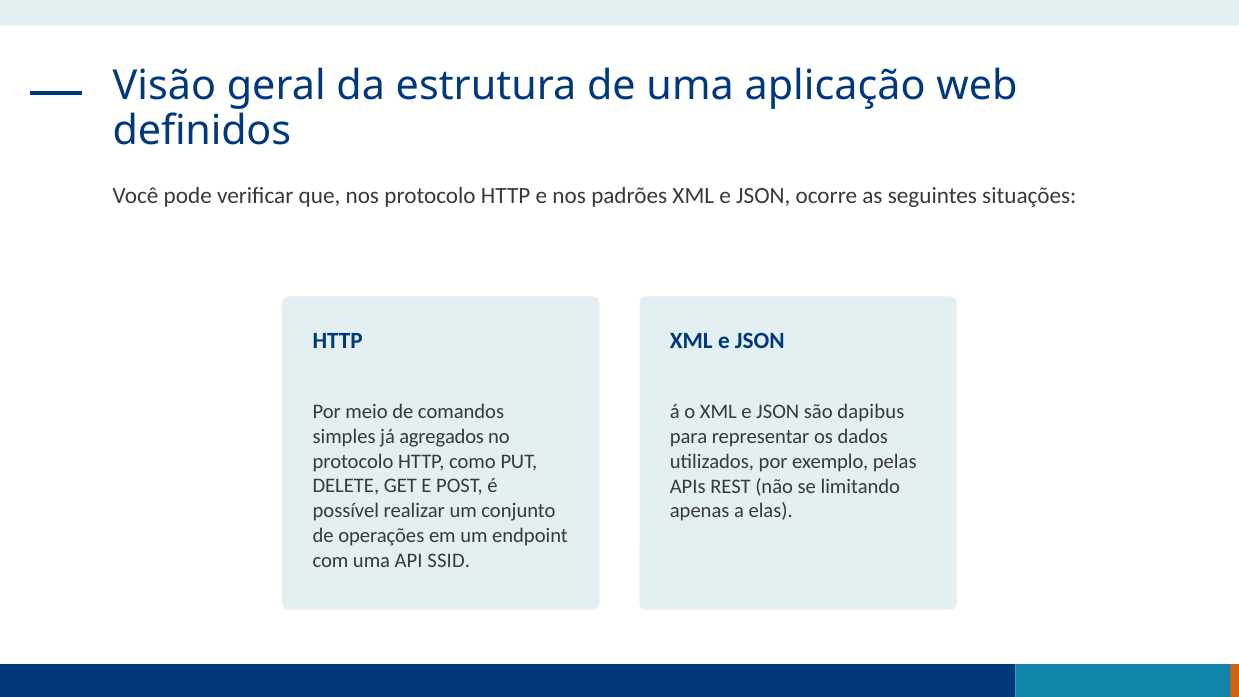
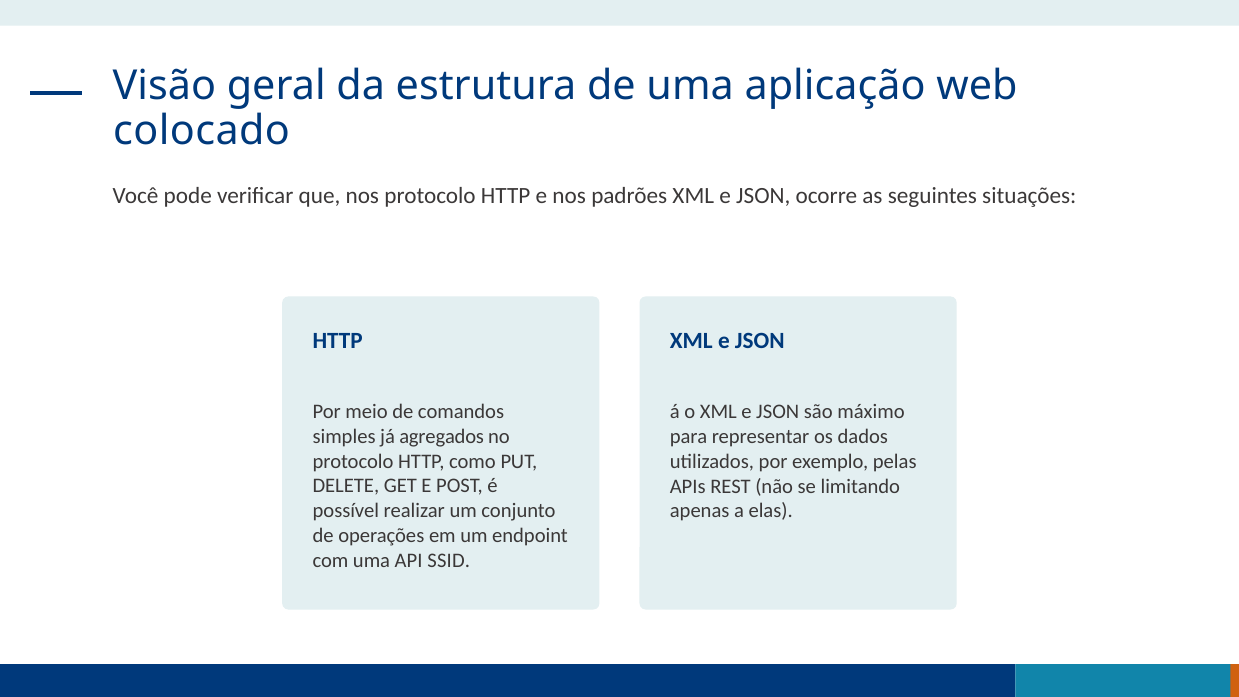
definidos: definidos -> colocado
dapibus: dapibus -> máximo
